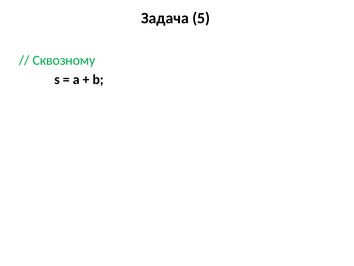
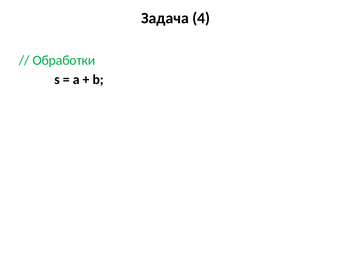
5: 5 -> 4
Сквозному: Сквозному -> Обработки
